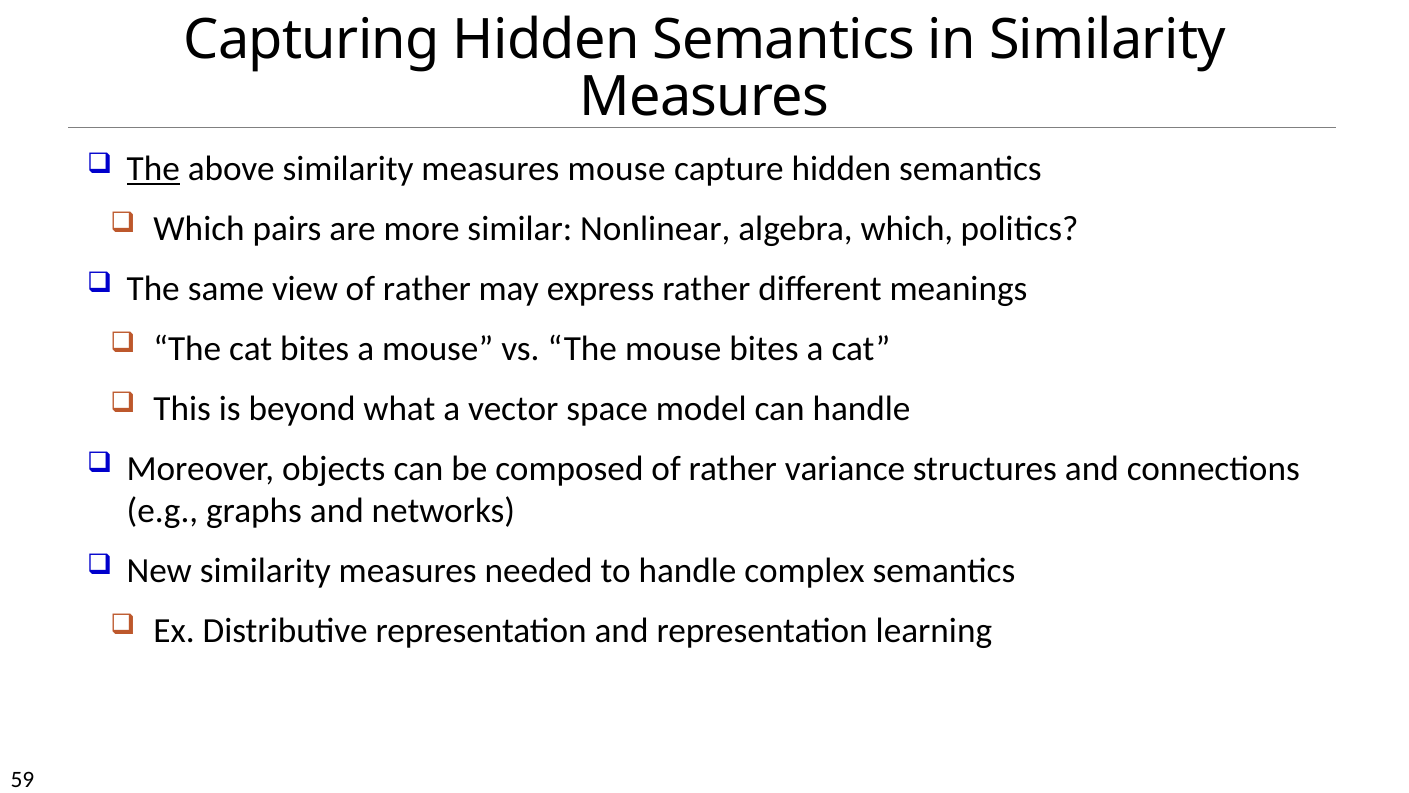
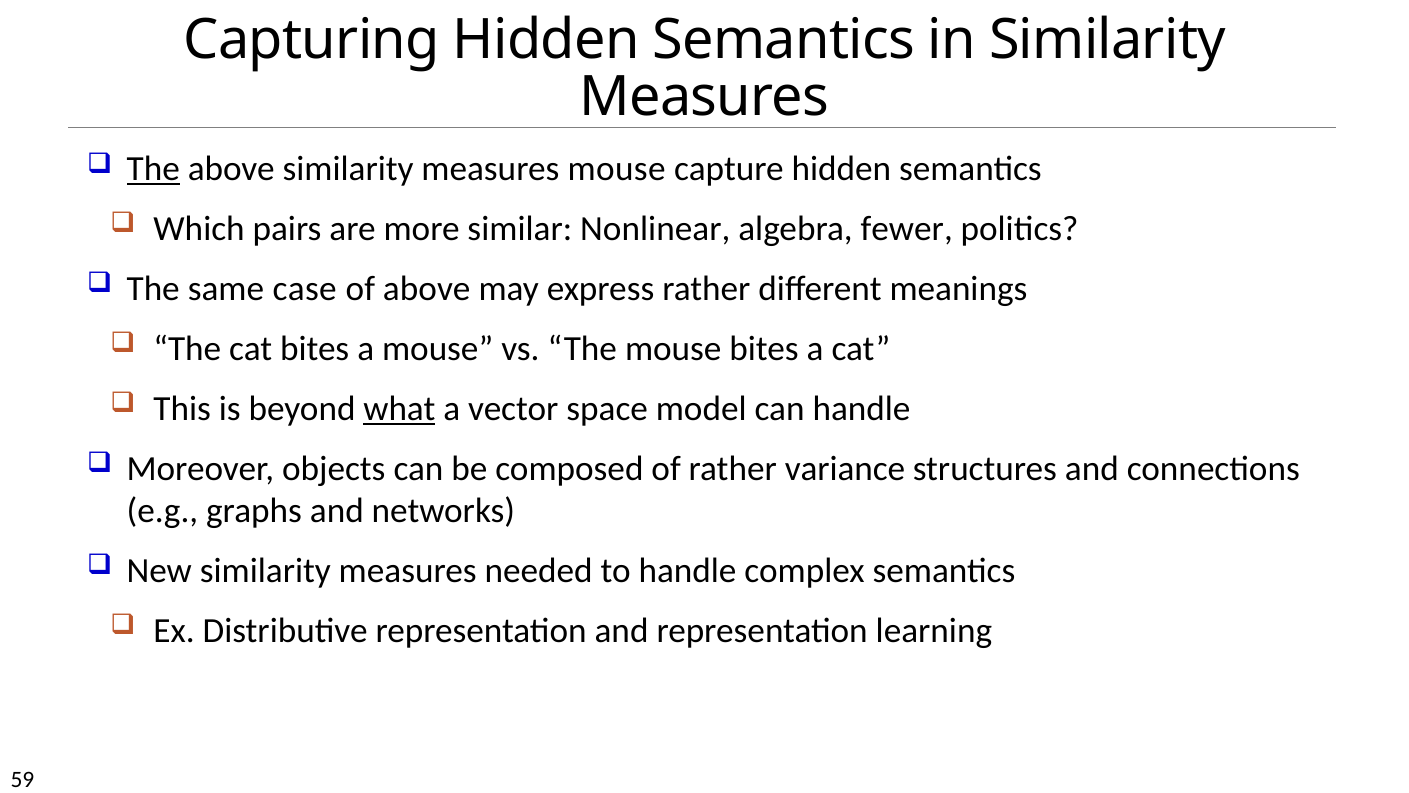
algebra which: which -> fewer
view: view -> case
rather at (427, 288): rather -> above
what underline: none -> present
